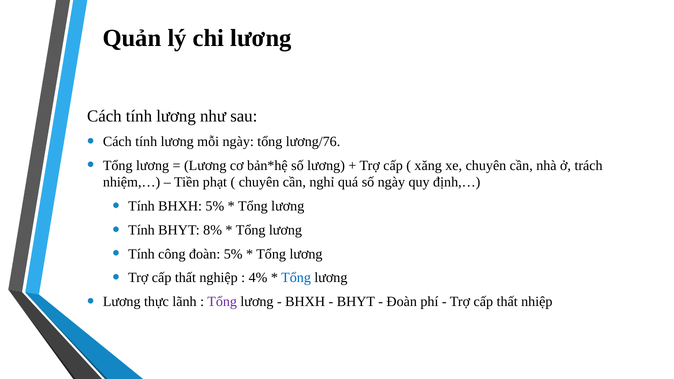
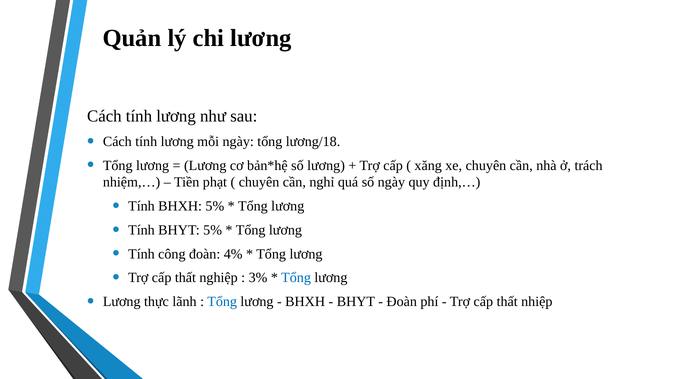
lương/76: lương/76 -> lương/18
BHYT 8%: 8% -> 5%
đoàn 5%: 5% -> 4%
4%: 4% -> 3%
Tổng at (222, 302) colour: purple -> blue
